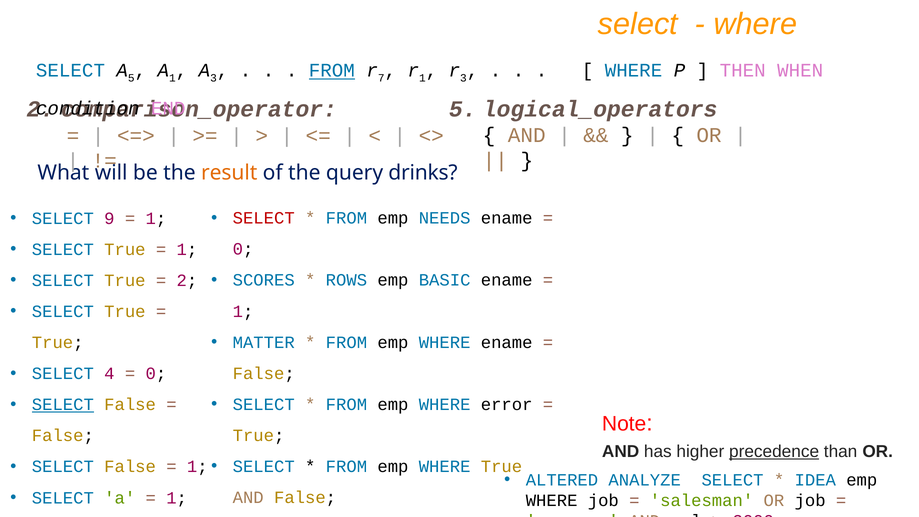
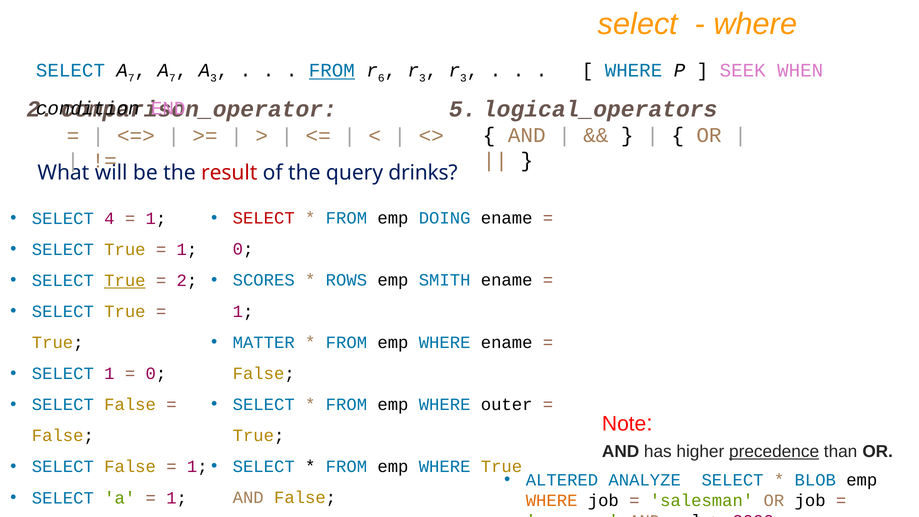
SELECT A 5: 5 -> 7
1 at (172, 78): 1 -> 7
7: 7 -> 6
1 at (422, 78): 1 -> 3
THEN: THEN -> SEEK
result colour: orange -> red
NEEDS: NEEDS -> DOING
9: 9 -> 4
BASIC: BASIC -> SMITH
True at (125, 281) underline: none -> present
SELECT 4: 4 -> 1
error: error -> outer
SELECT at (63, 405) underline: present -> none
IDEA: IDEA -> BLOB
WHERE at (552, 500) colour: black -> orange
